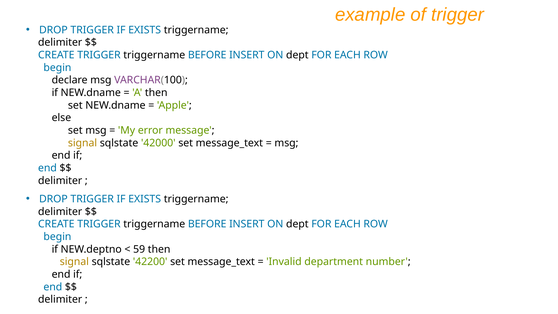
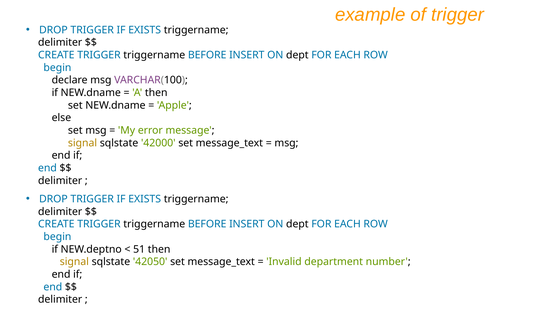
59: 59 -> 51
42200: 42200 -> 42050
